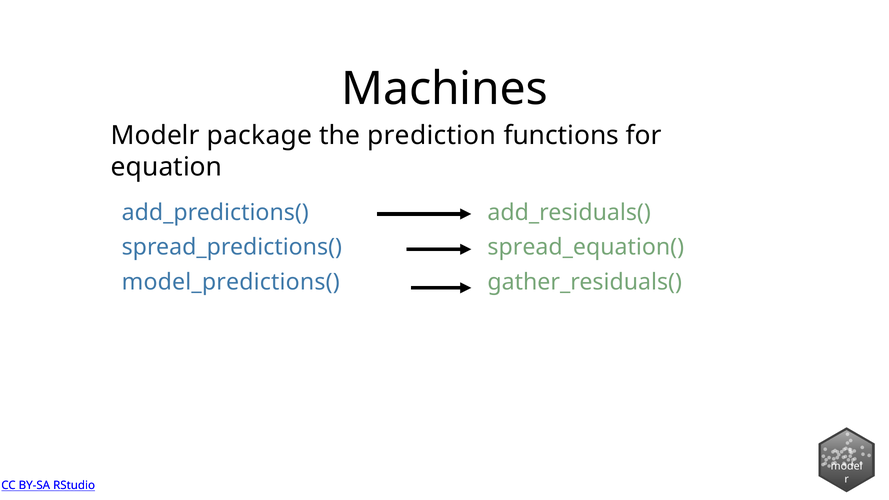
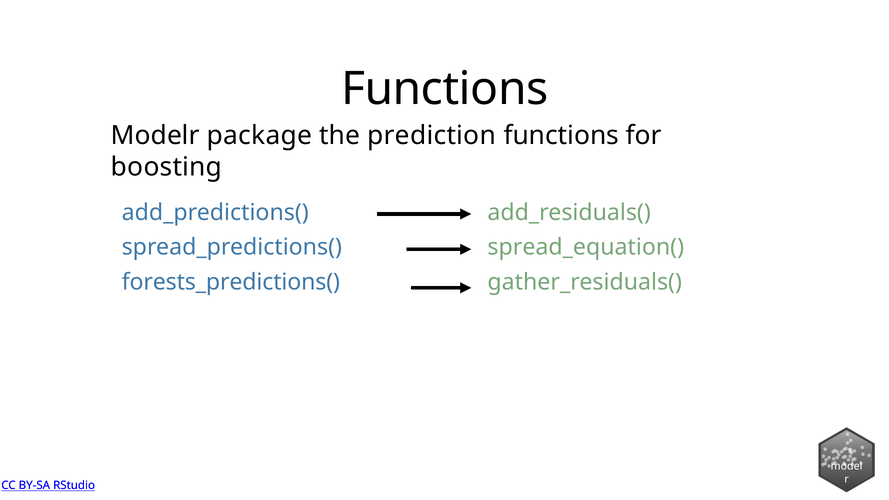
Machines at (445, 89): Machines -> Functions
equation: equation -> boosting
model_predictions(: model_predictions( -> forests_predictions(
